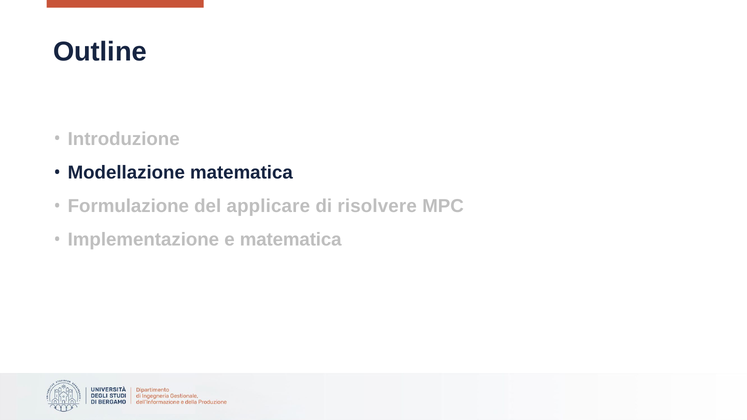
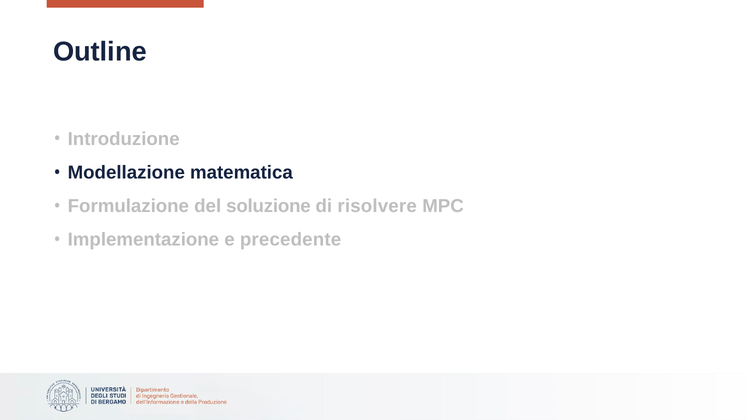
applicare: applicare -> soluzione
e matematica: matematica -> precedente
